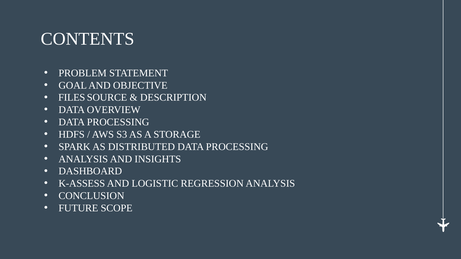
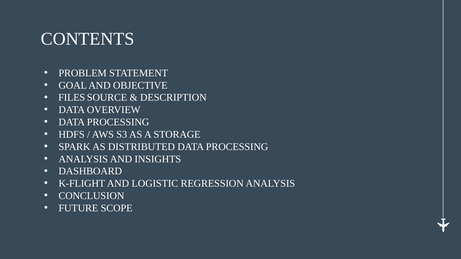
K-ASSESS: K-ASSESS -> K-FLIGHT
